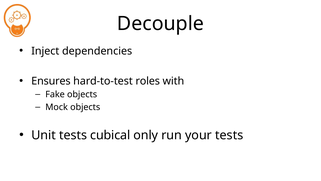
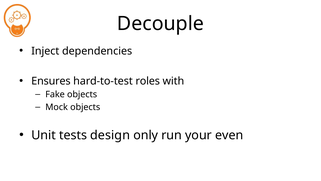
cubical: cubical -> design
your tests: tests -> even
